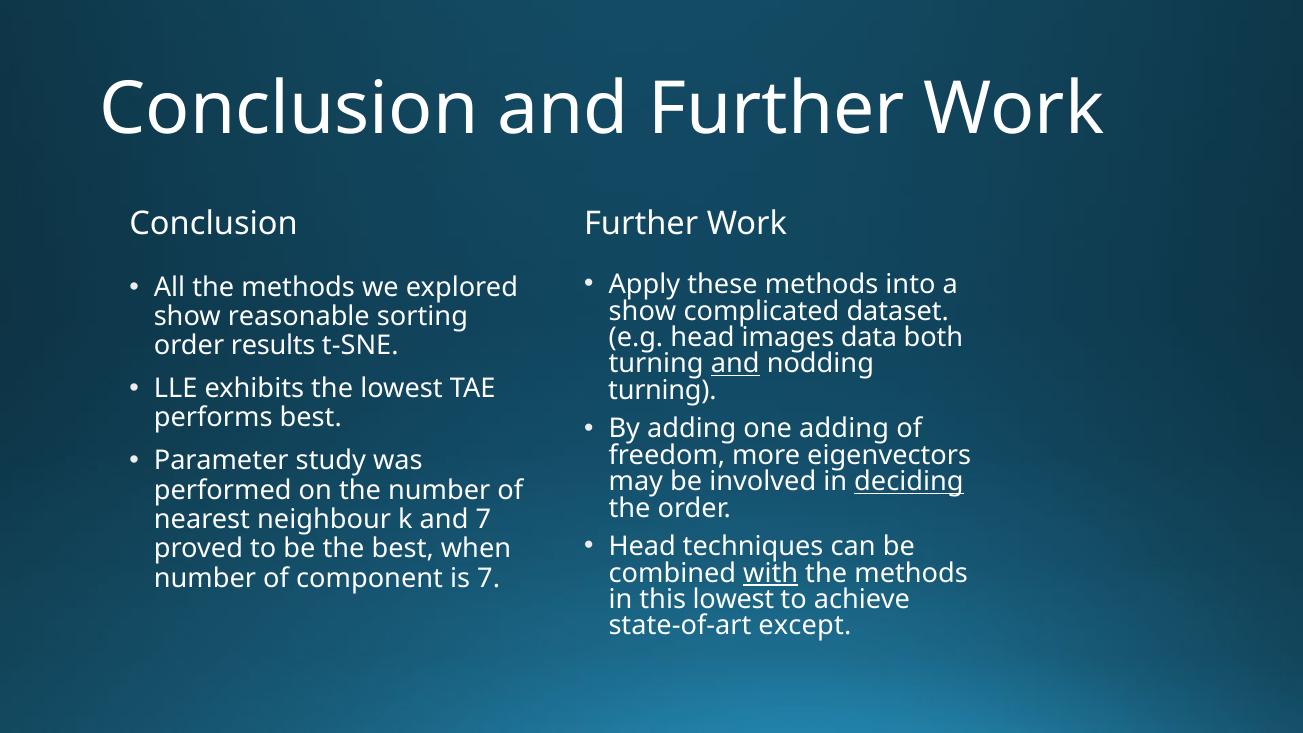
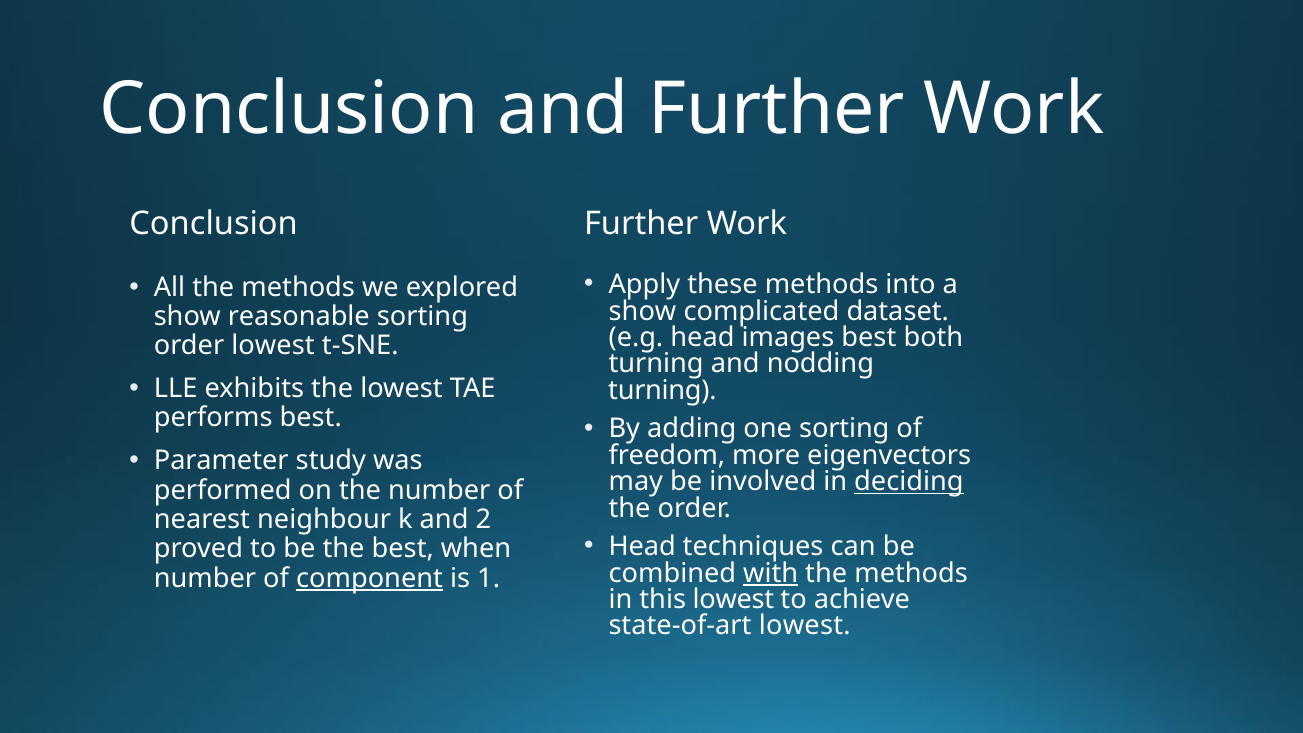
images data: data -> best
order results: results -> lowest
and at (735, 364) underline: present -> none
one adding: adding -> sorting
and 7: 7 -> 2
component underline: none -> present
is 7: 7 -> 1
state-of-art except: except -> lowest
